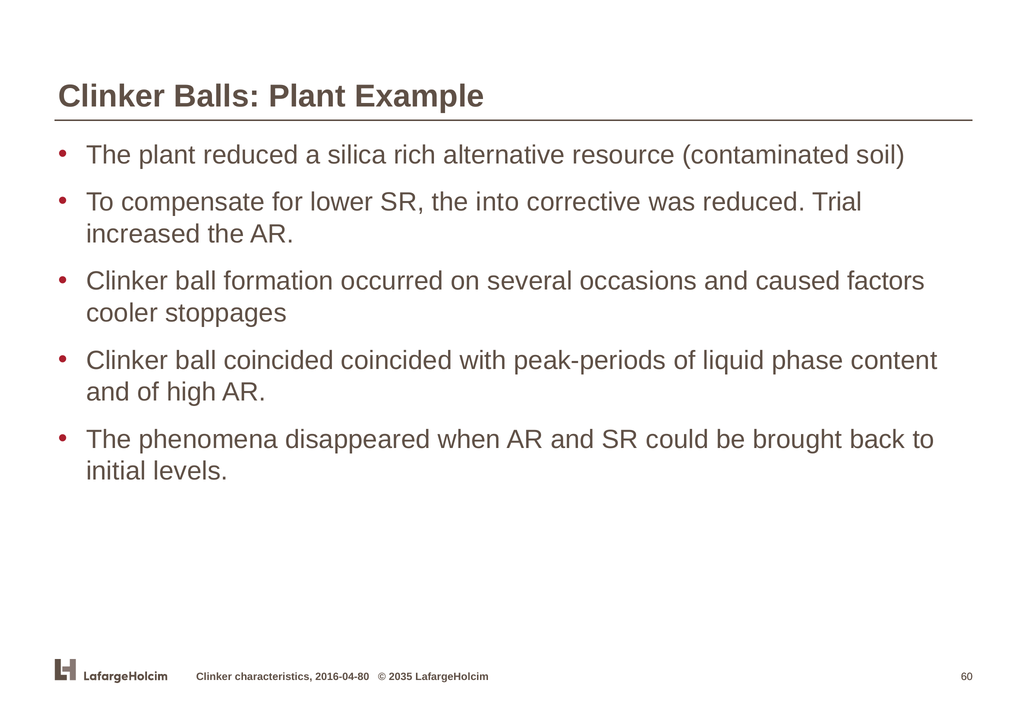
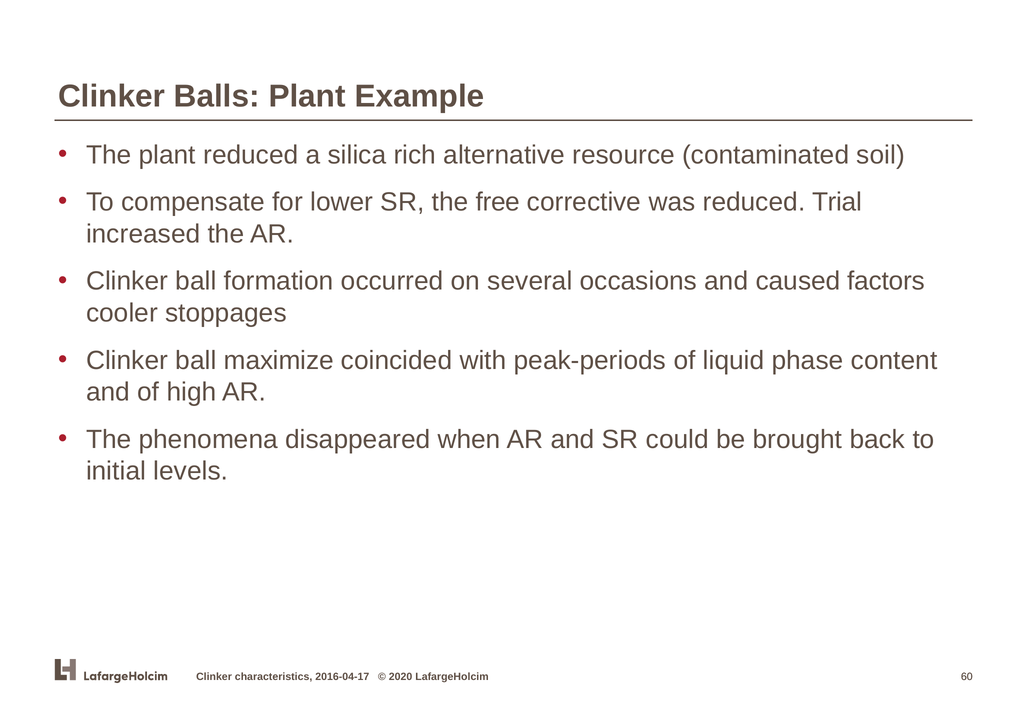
into: into -> free
ball coincided: coincided -> maximize
2016-04-80: 2016-04-80 -> 2016-04-17
2035: 2035 -> 2020
